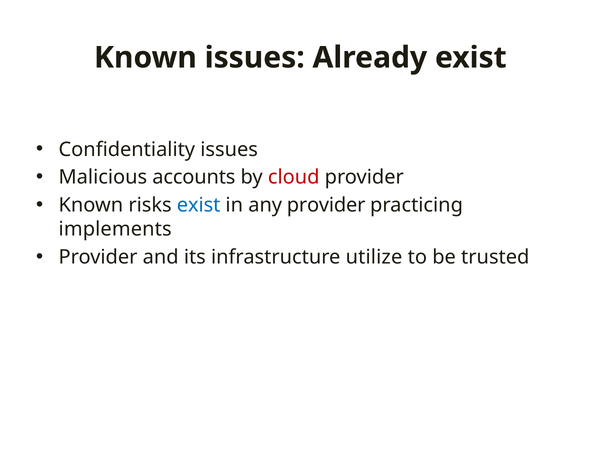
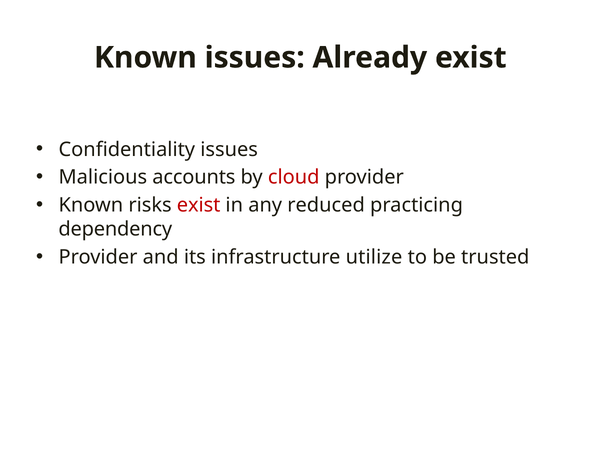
exist at (199, 206) colour: blue -> red
any provider: provider -> reduced
implements: implements -> dependency
